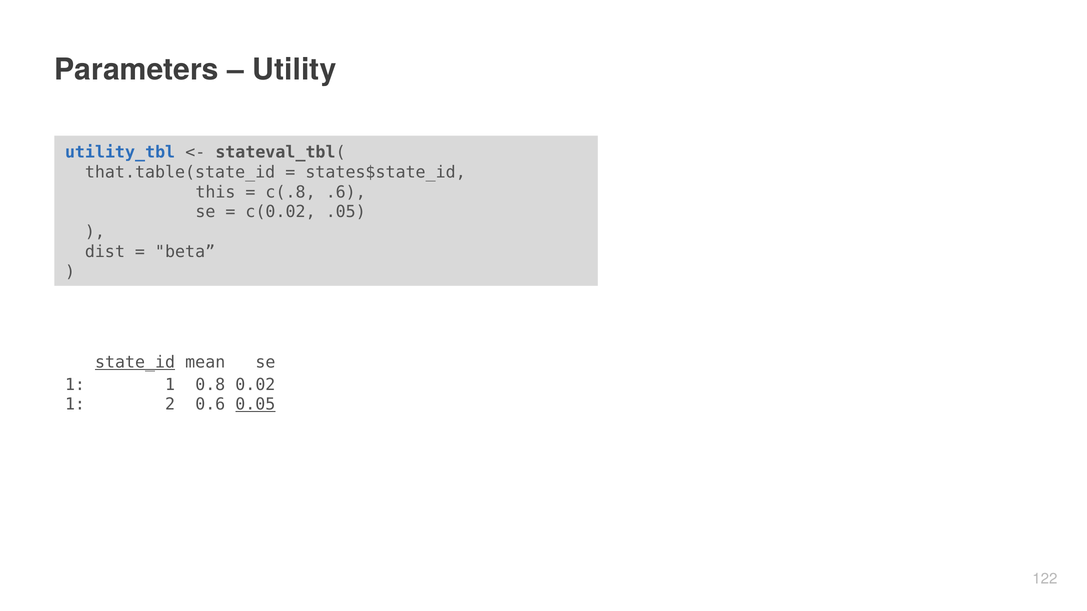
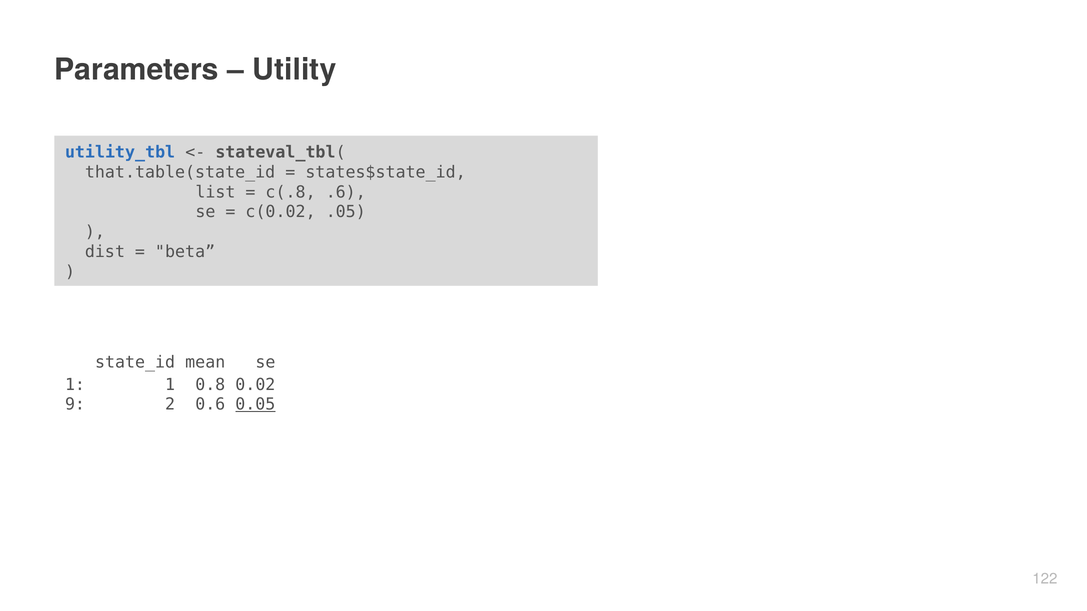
this: this -> list
state_id underline: present -> none
1 at (75, 405): 1 -> 9
